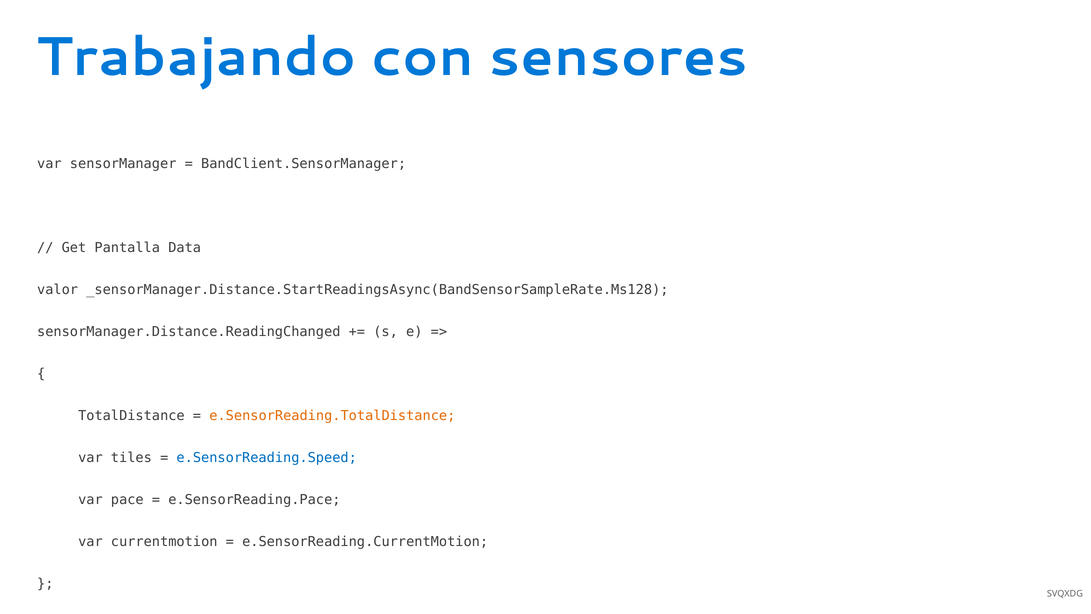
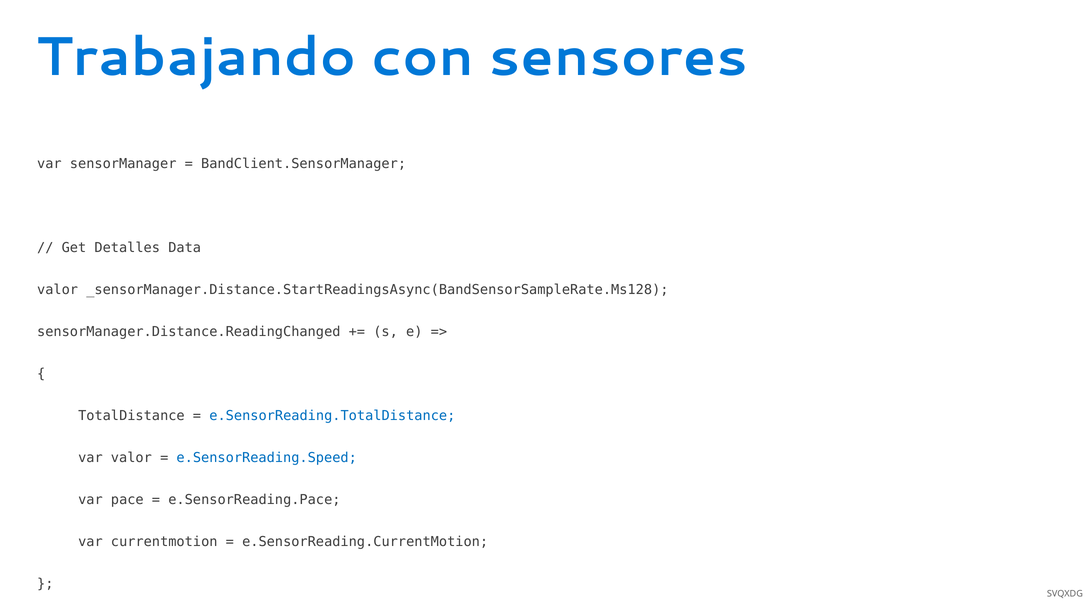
Pantalla: Pantalla -> Detalles
e.SensorReading.TotalDistance colour: orange -> blue
var tiles: tiles -> valor
